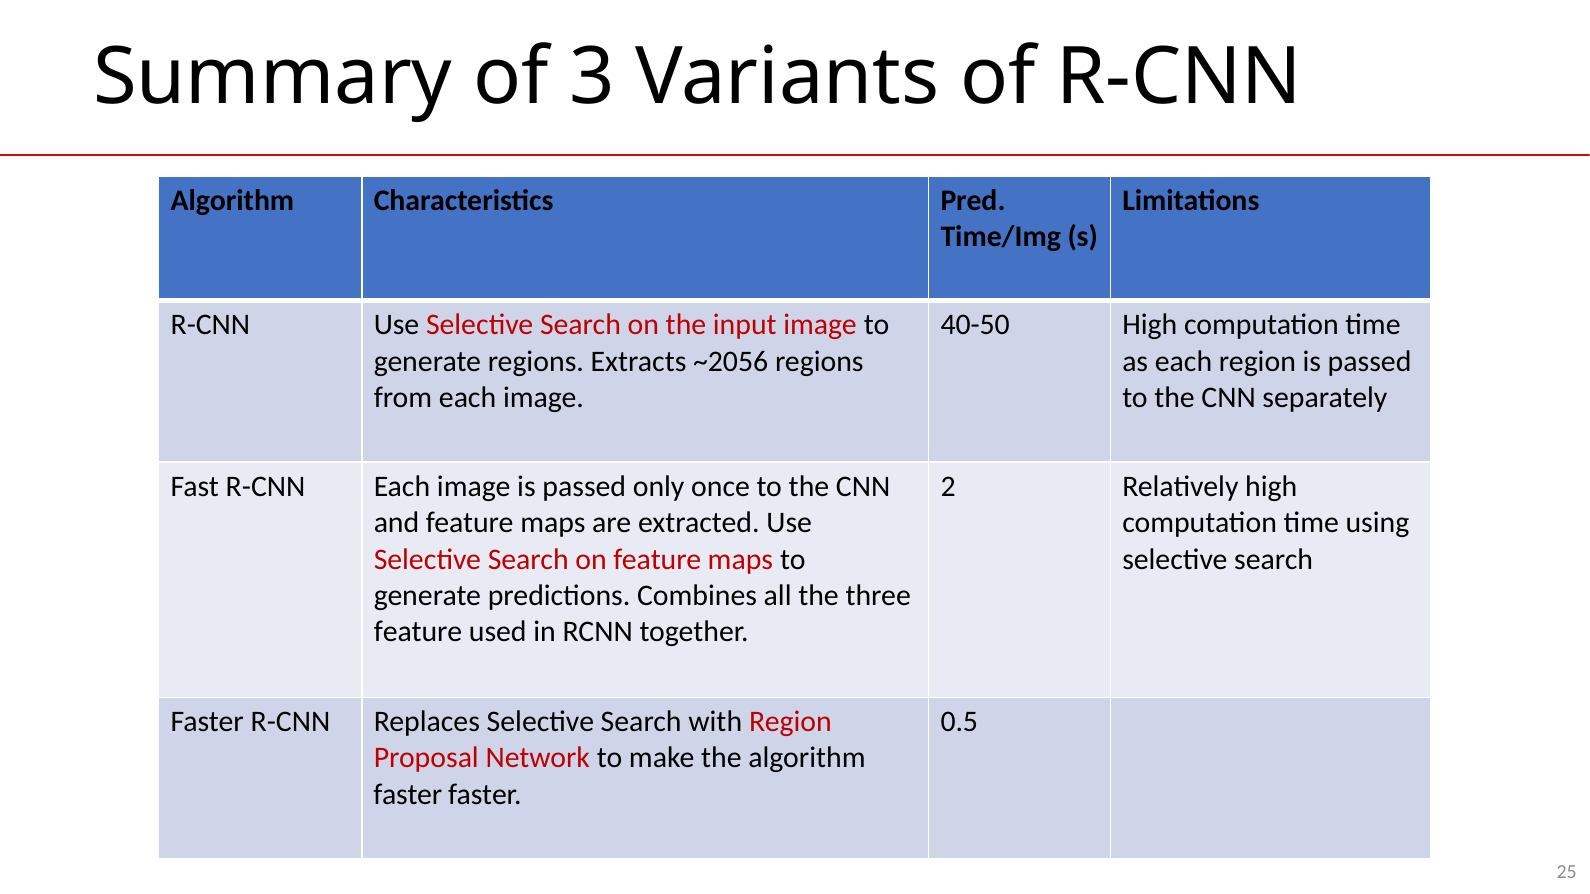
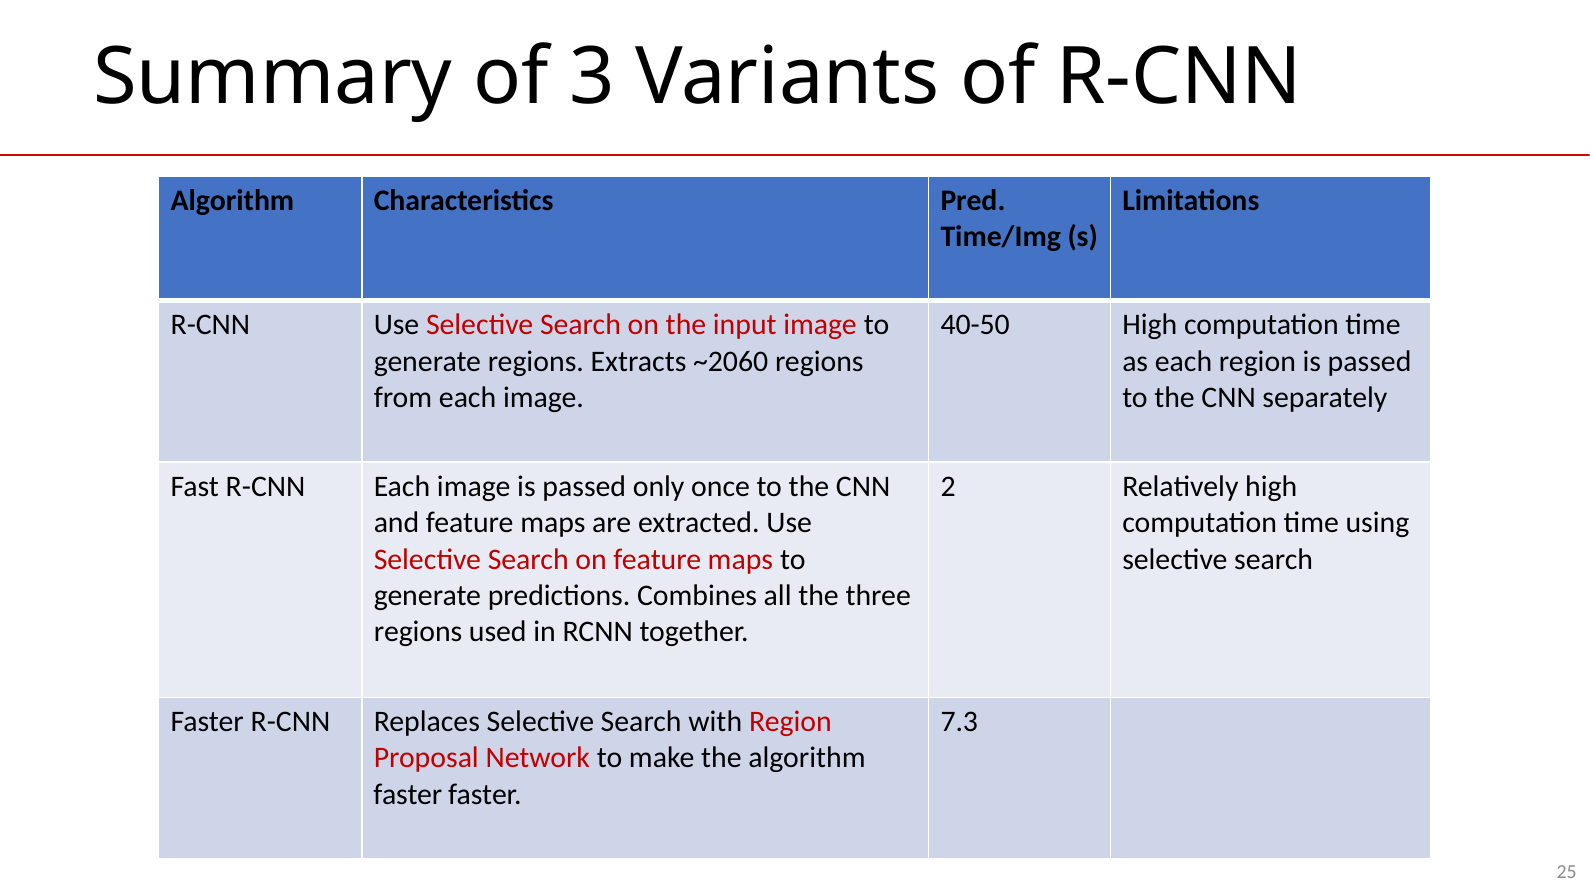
~2056: ~2056 -> ~2060
feature at (418, 632): feature -> regions
0.5: 0.5 -> 7.3
